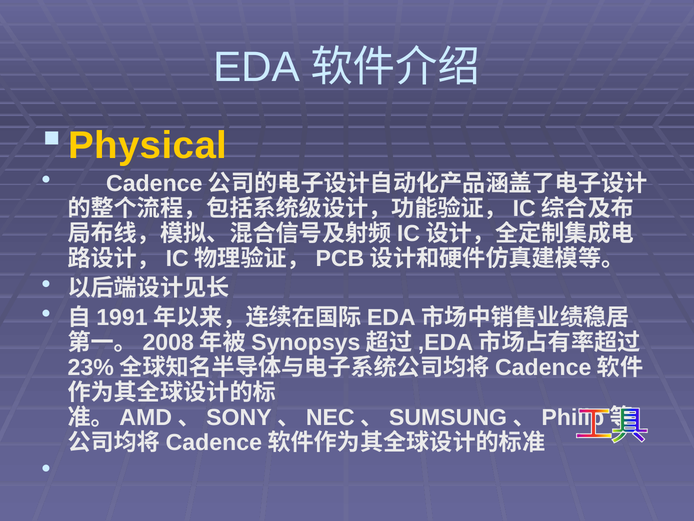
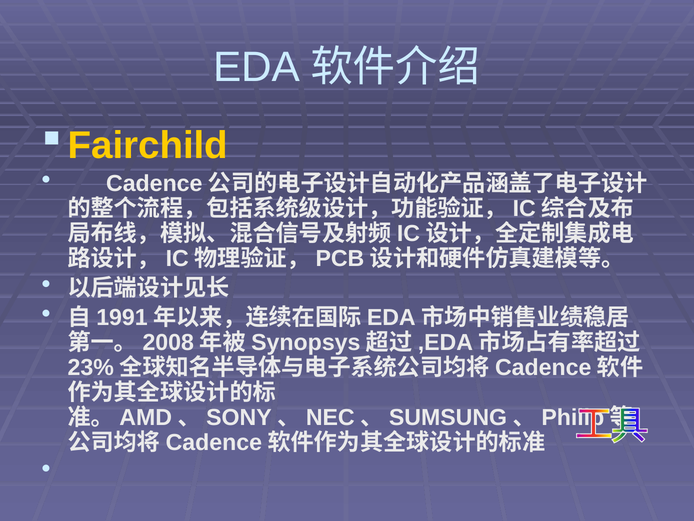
Physical: Physical -> Fairchild
